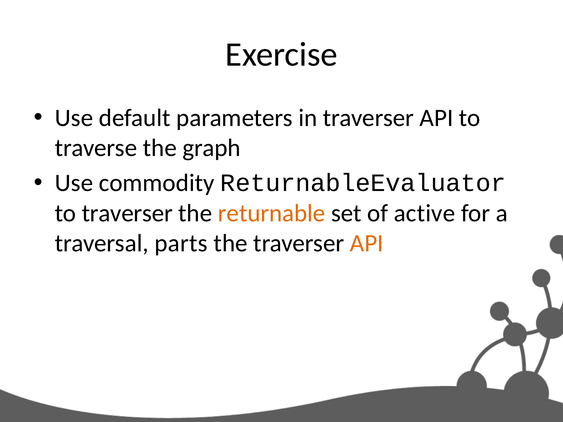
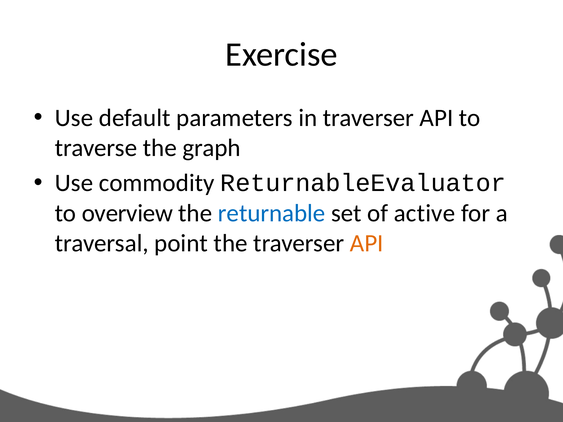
to traverser: traverser -> overview
returnable colour: orange -> blue
parts: parts -> point
